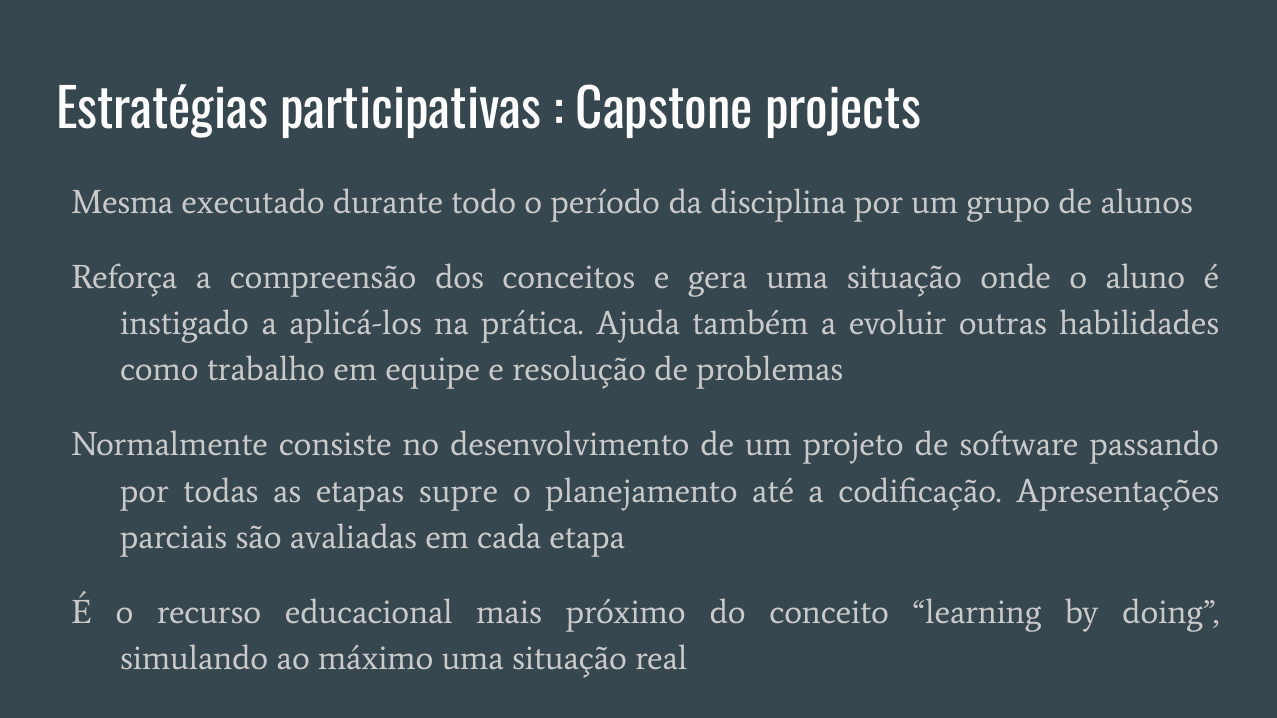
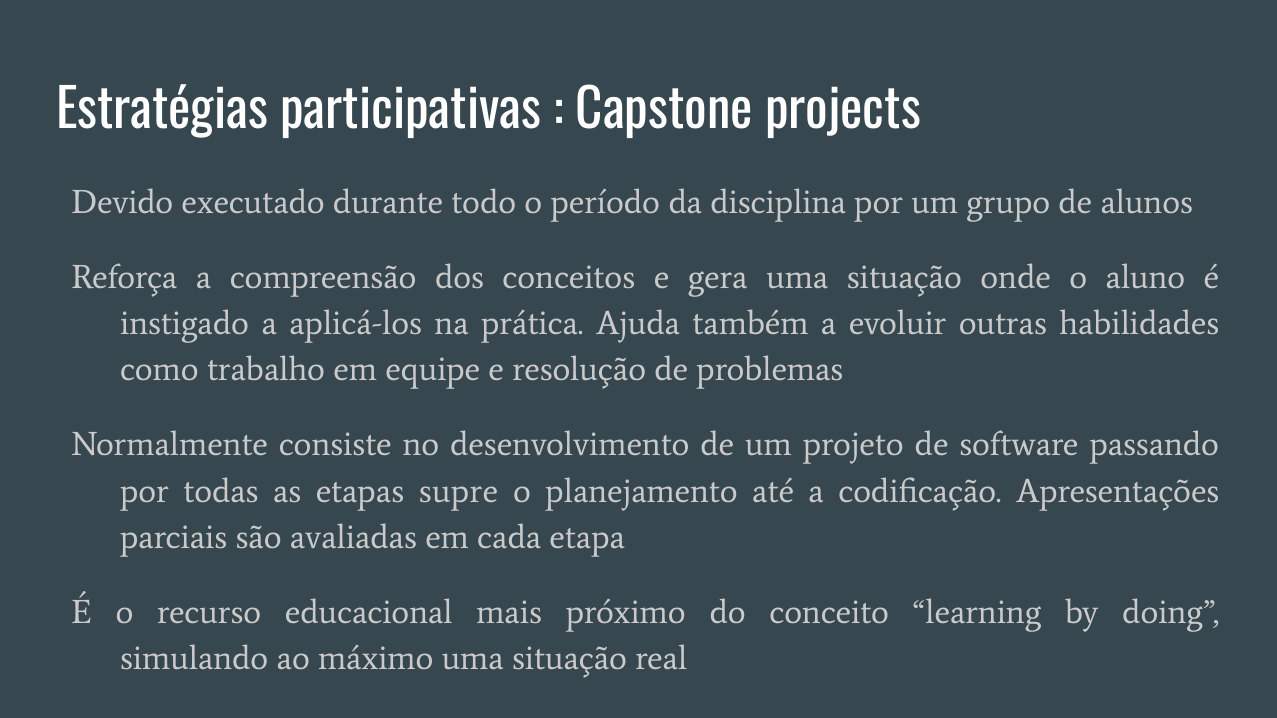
Mesma: Mesma -> Devido
